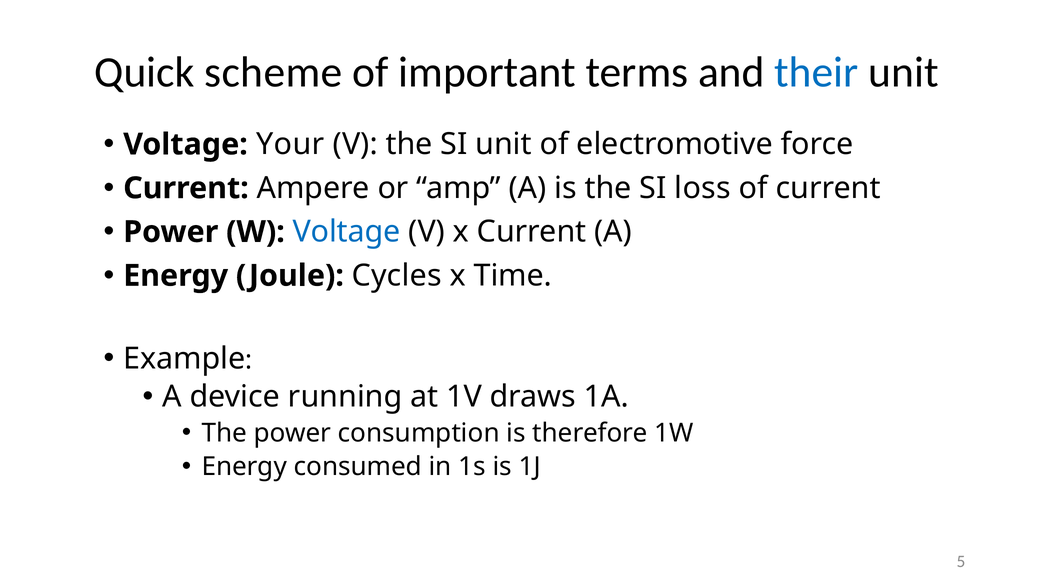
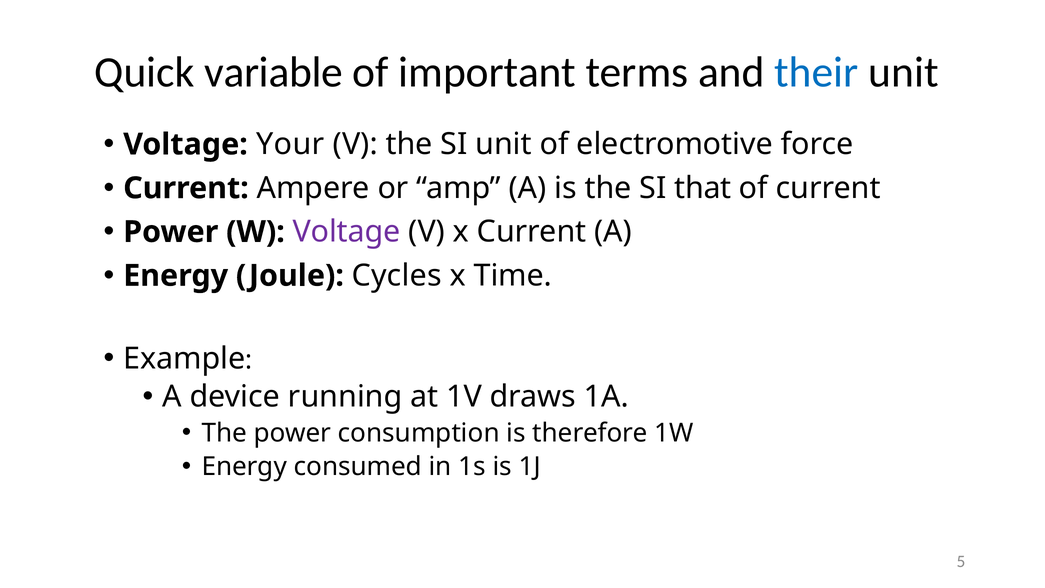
scheme: scheme -> variable
loss: loss -> that
Voltage at (347, 232) colour: blue -> purple
